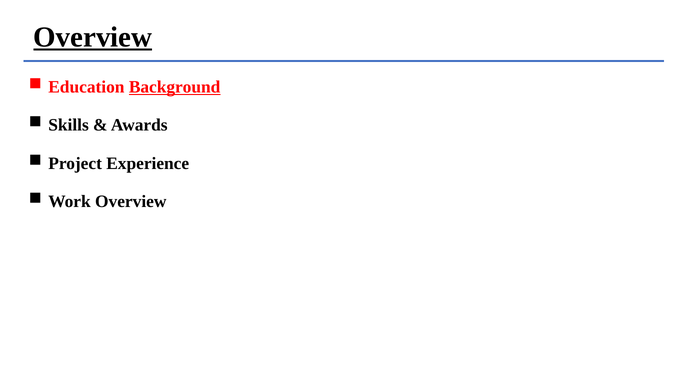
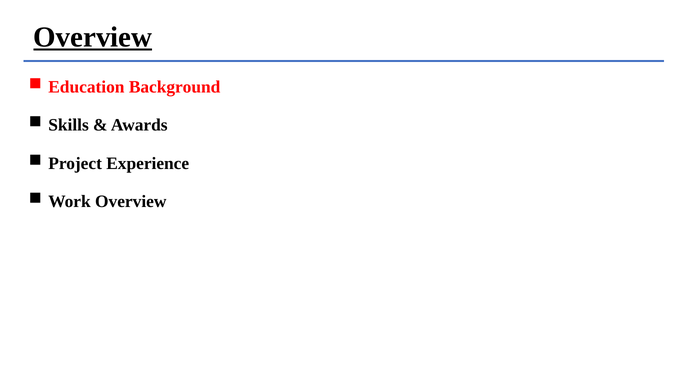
Background underline: present -> none
